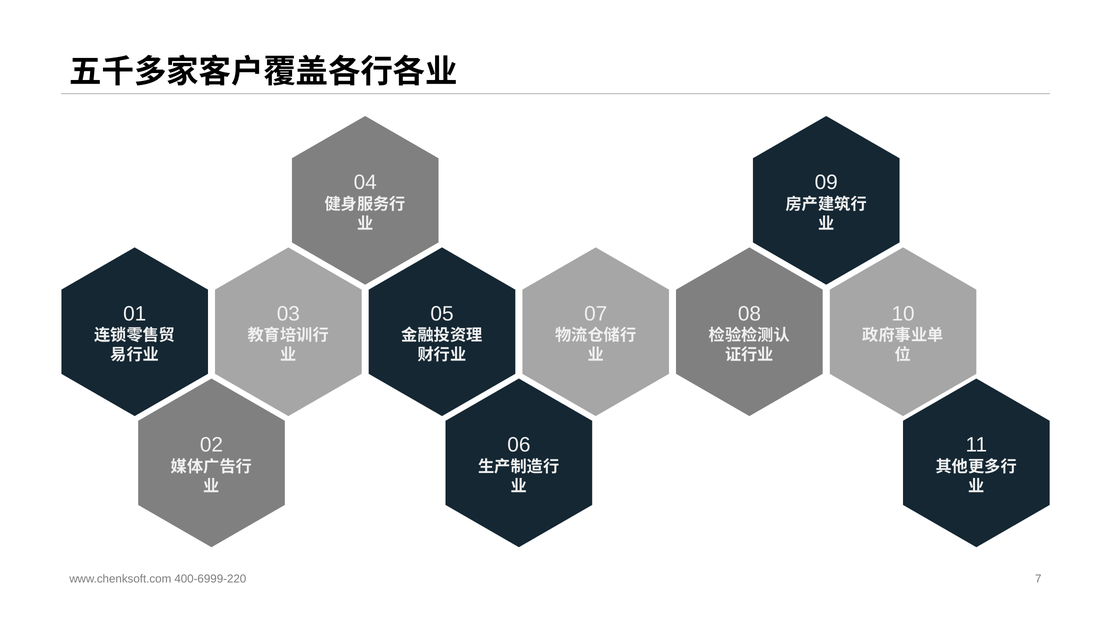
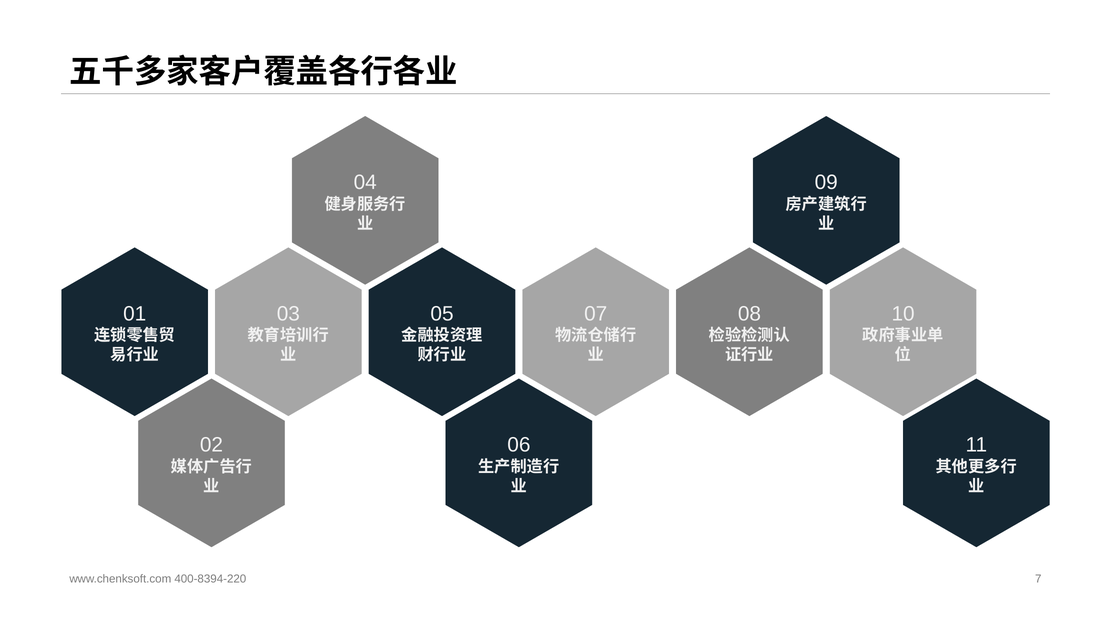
400-6999-220: 400-6999-220 -> 400-8394-220
